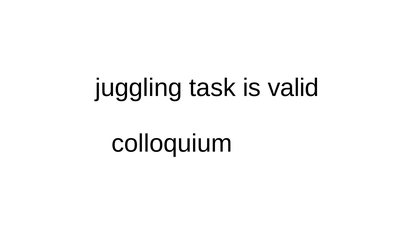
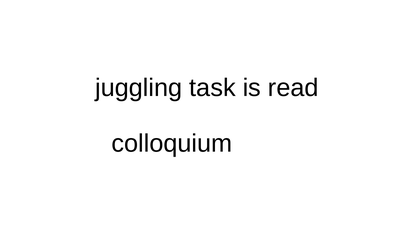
valid: valid -> read
